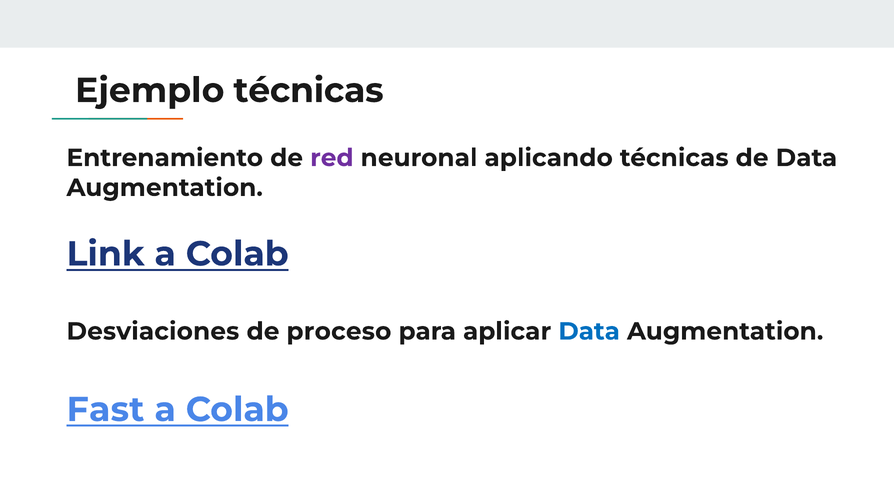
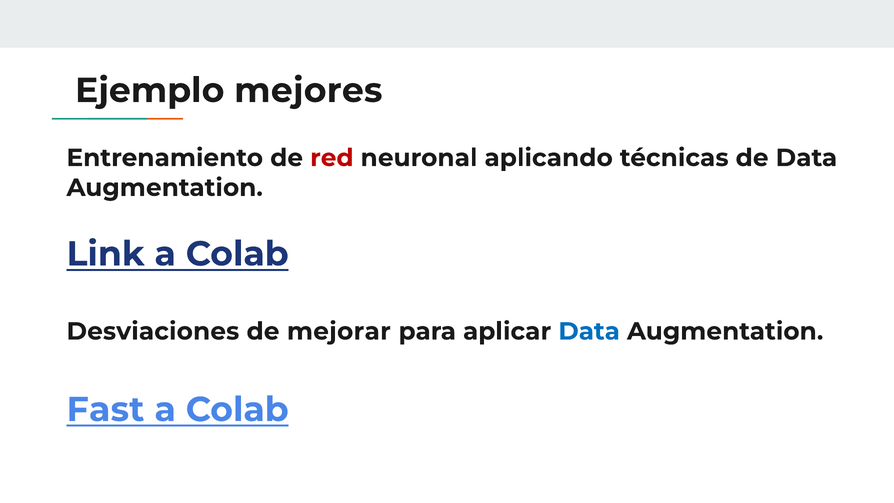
Ejemplo técnicas: técnicas -> mejores
red colour: purple -> red
proceso: proceso -> mejorar
